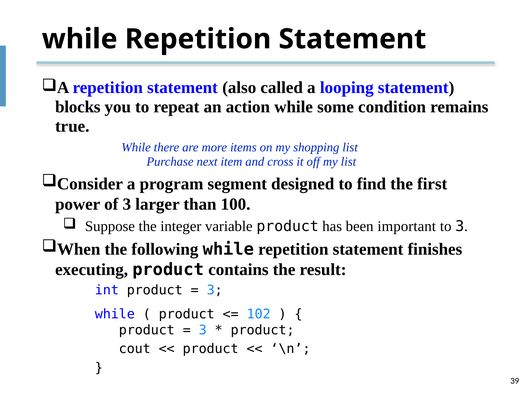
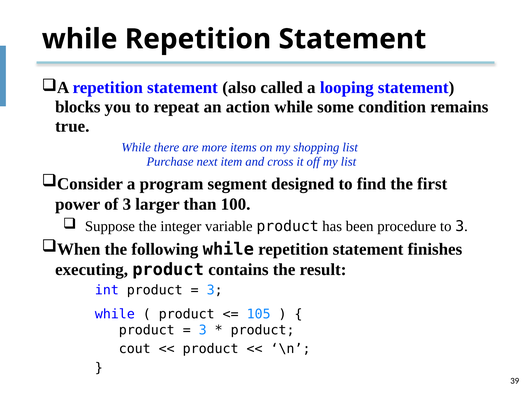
important: important -> procedure
102: 102 -> 105
